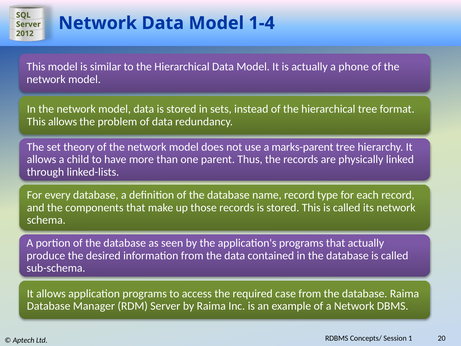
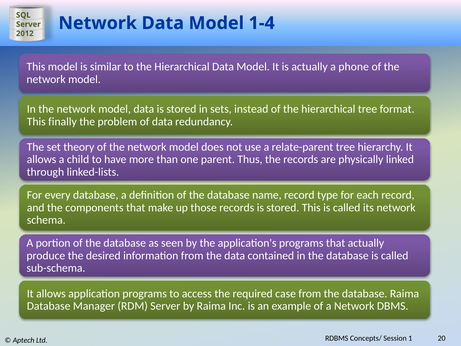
This allows: allows -> finally
marks-parent: marks-parent -> relate-parent
